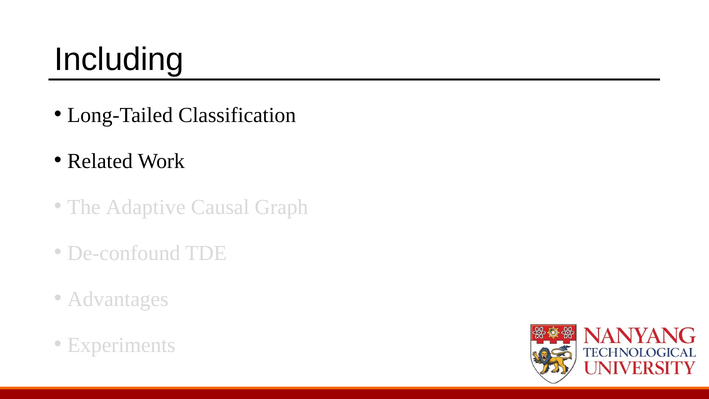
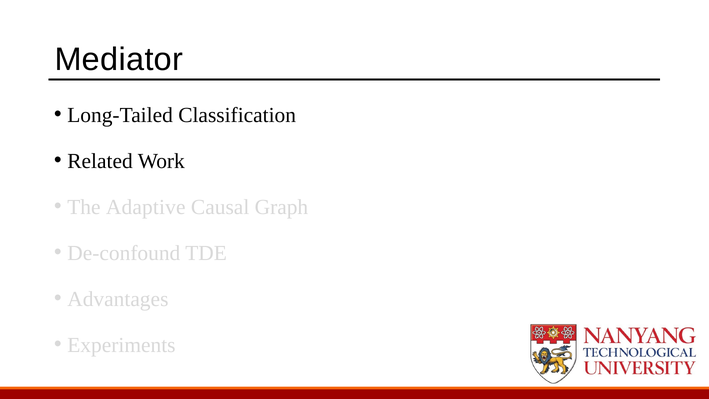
Including: Including -> Mediator
